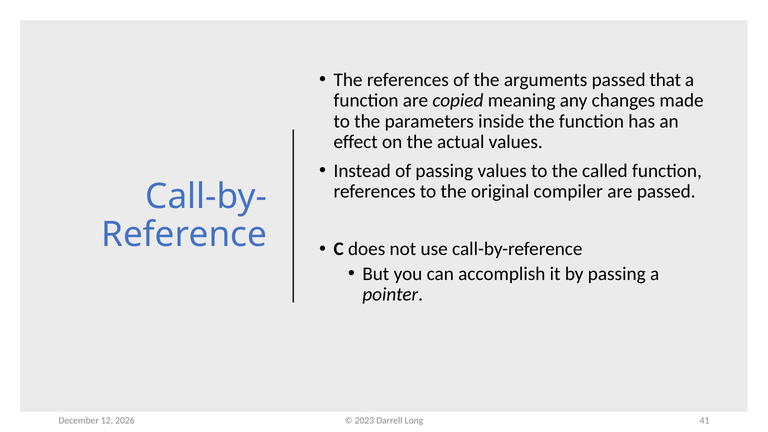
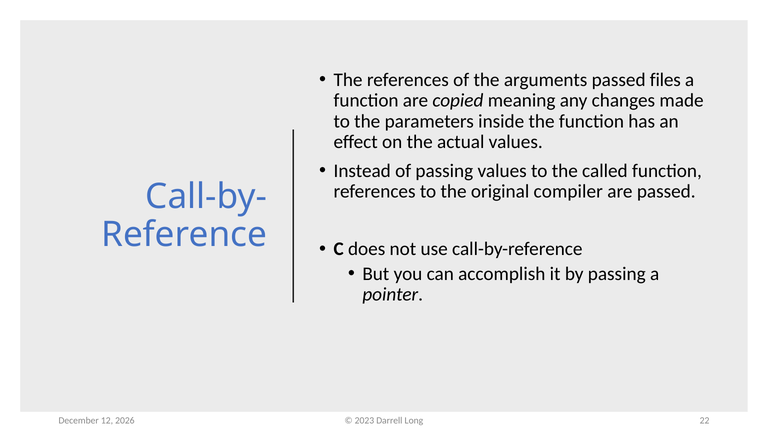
that: that -> files
41: 41 -> 22
